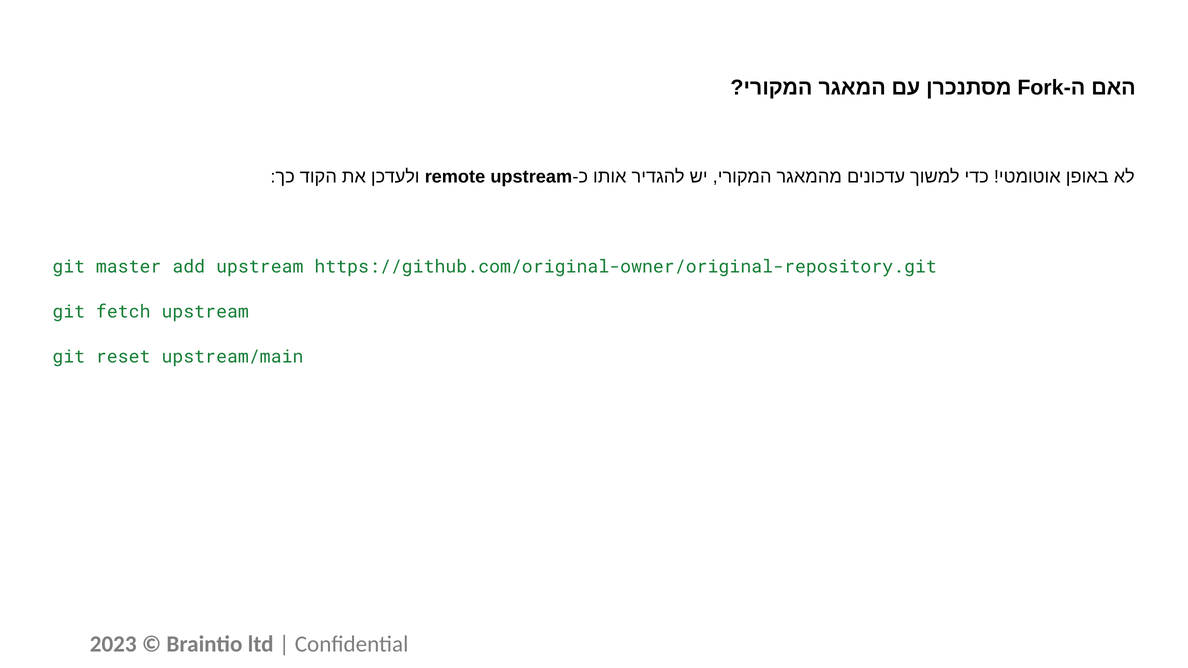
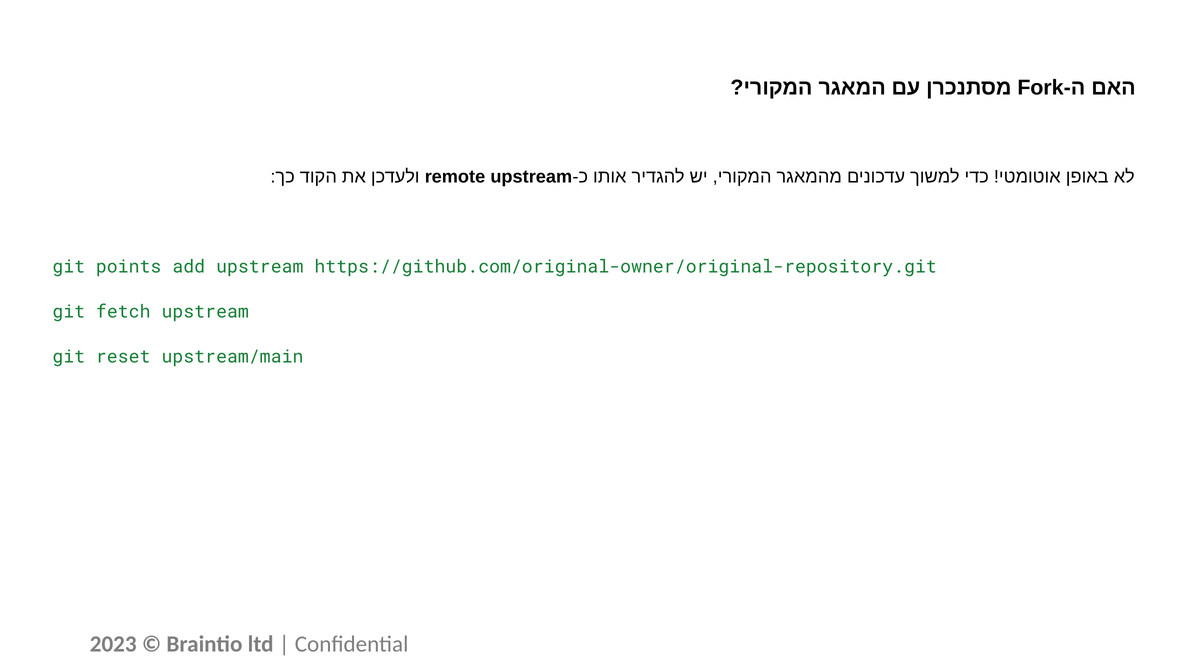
master: master -> points
